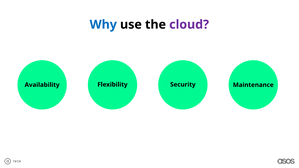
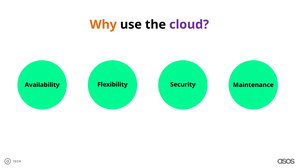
Why colour: blue -> orange
